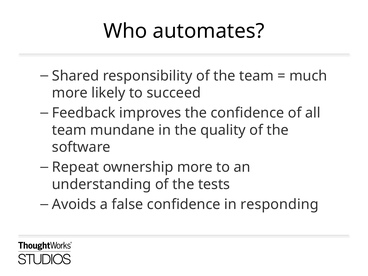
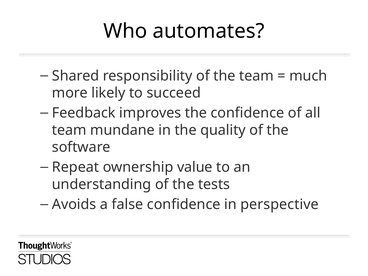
ownership more: more -> value
responding: responding -> perspective
